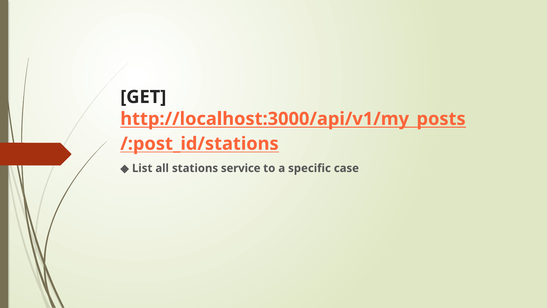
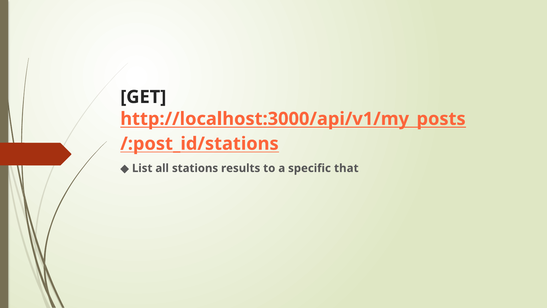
service: service -> results
case: case -> that
